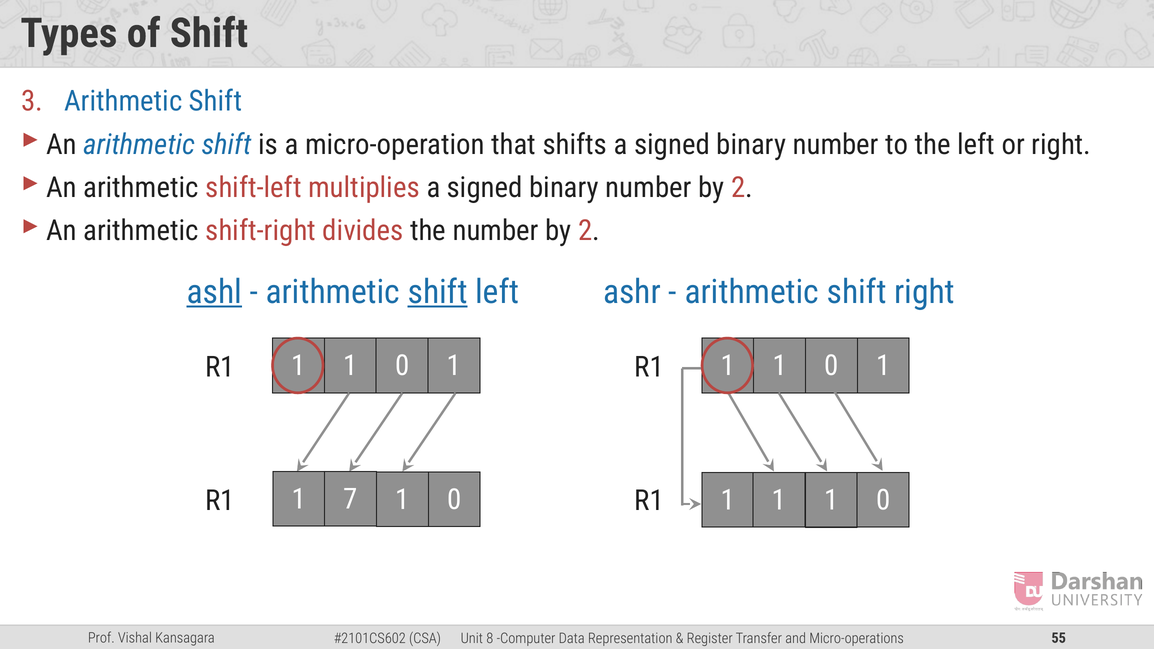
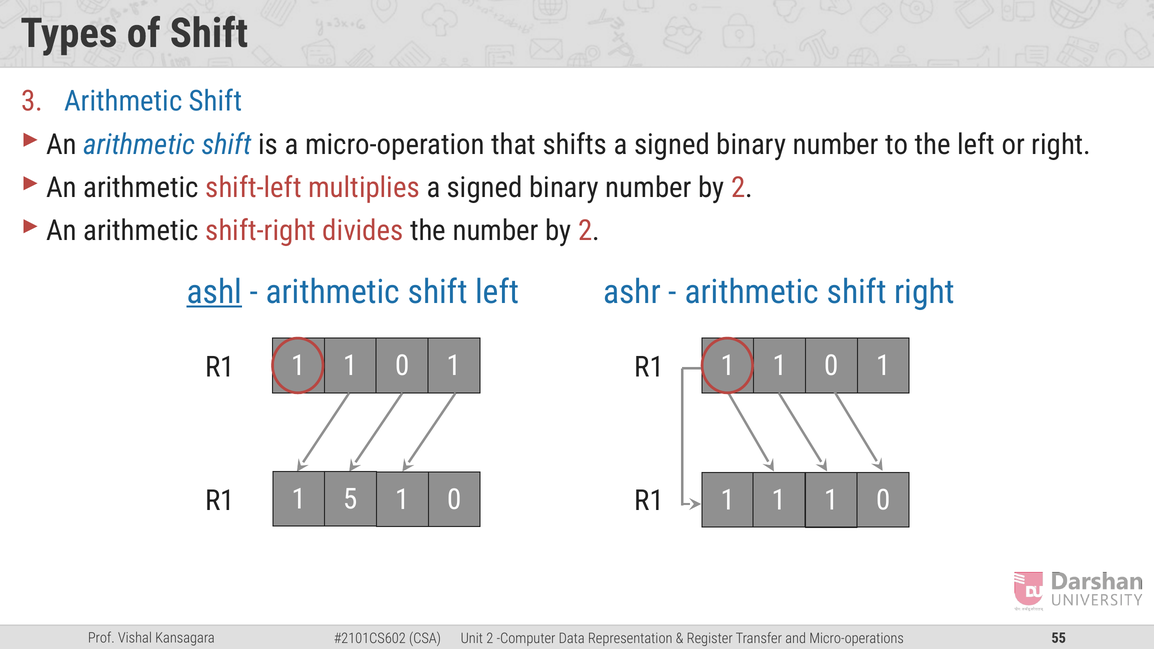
shift at (438, 292) underline: present -> none
7: 7 -> 5
8 at (490, 638): 8 -> 2
